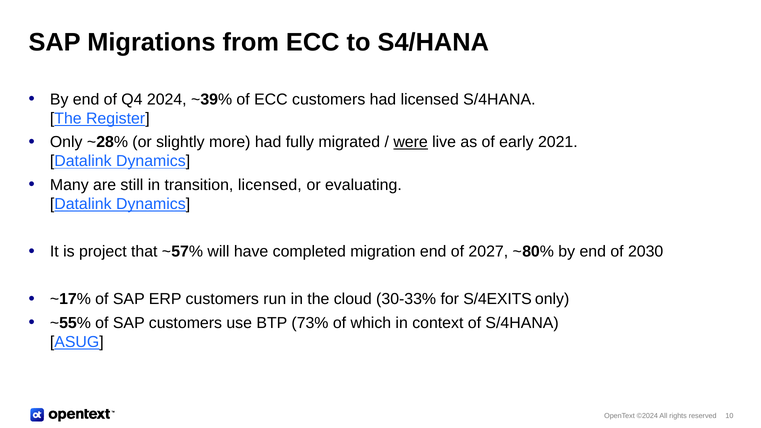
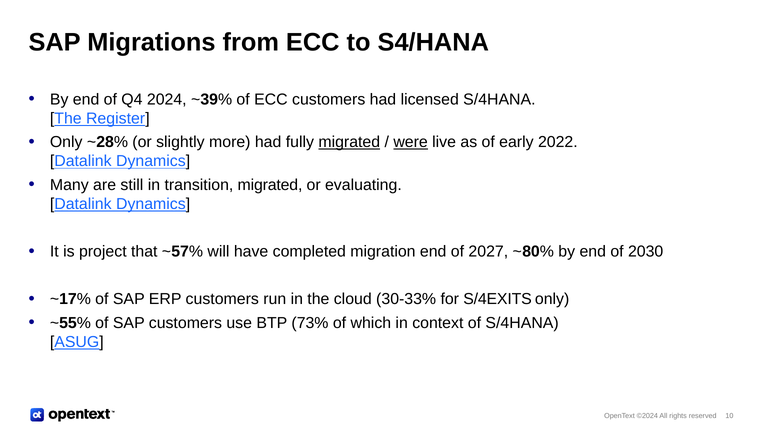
migrated at (349, 142) underline: none -> present
2021: 2021 -> 2022
transition licensed: licensed -> migrated
